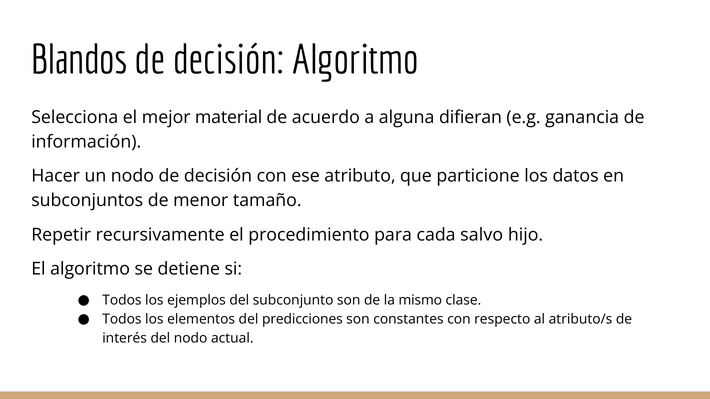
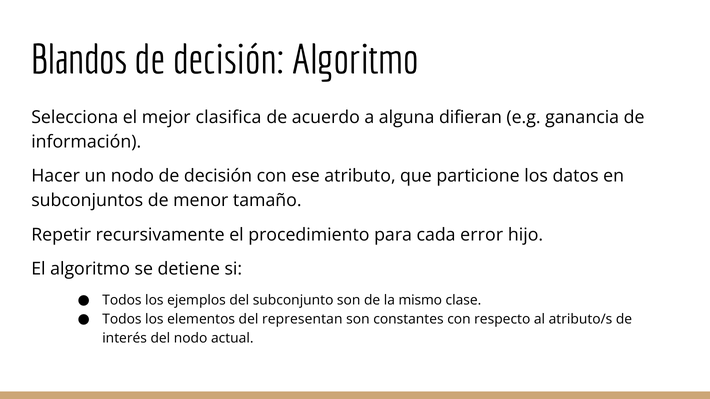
material: material -> clasifica
salvo: salvo -> error
predicciones: predicciones -> representan
